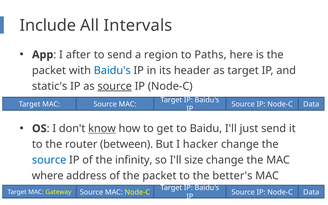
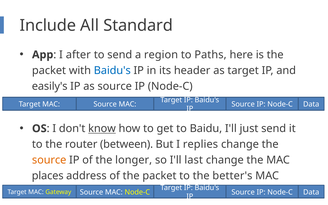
Intervals: Intervals -> Standard
static's: static's -> easily's
source at (115, 86) underline: present -> none
hacker: hacker -> replies
source at (49, 160) colour: blue -> orange
infinity: infinity -> longer
size: size -> last
where: where -> places
